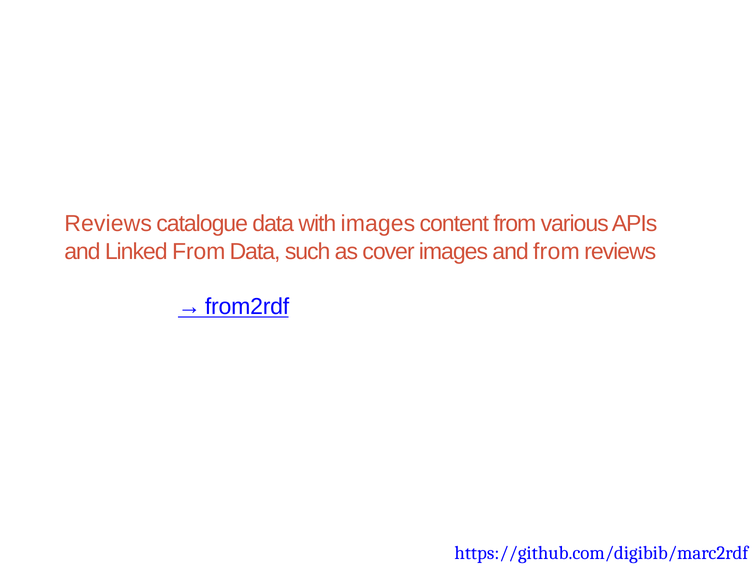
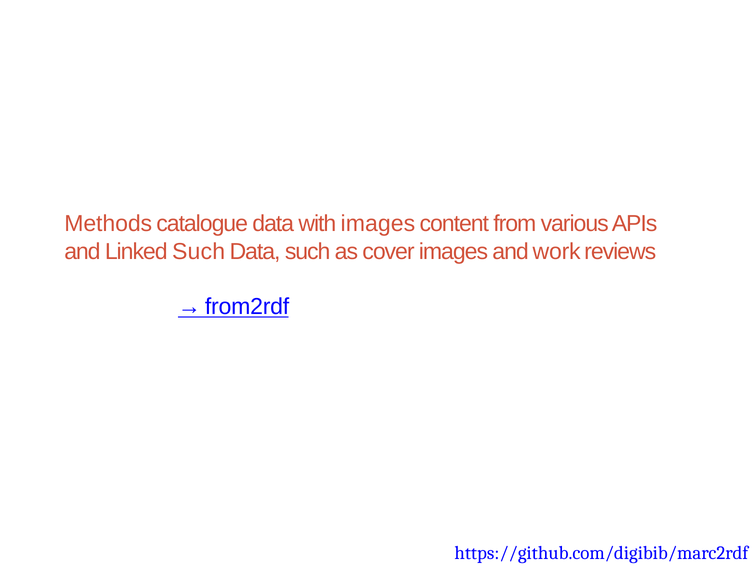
Reviews at (108, 224): Reviews -> Methods
Linked From: From -> Such
and from: from -> work
